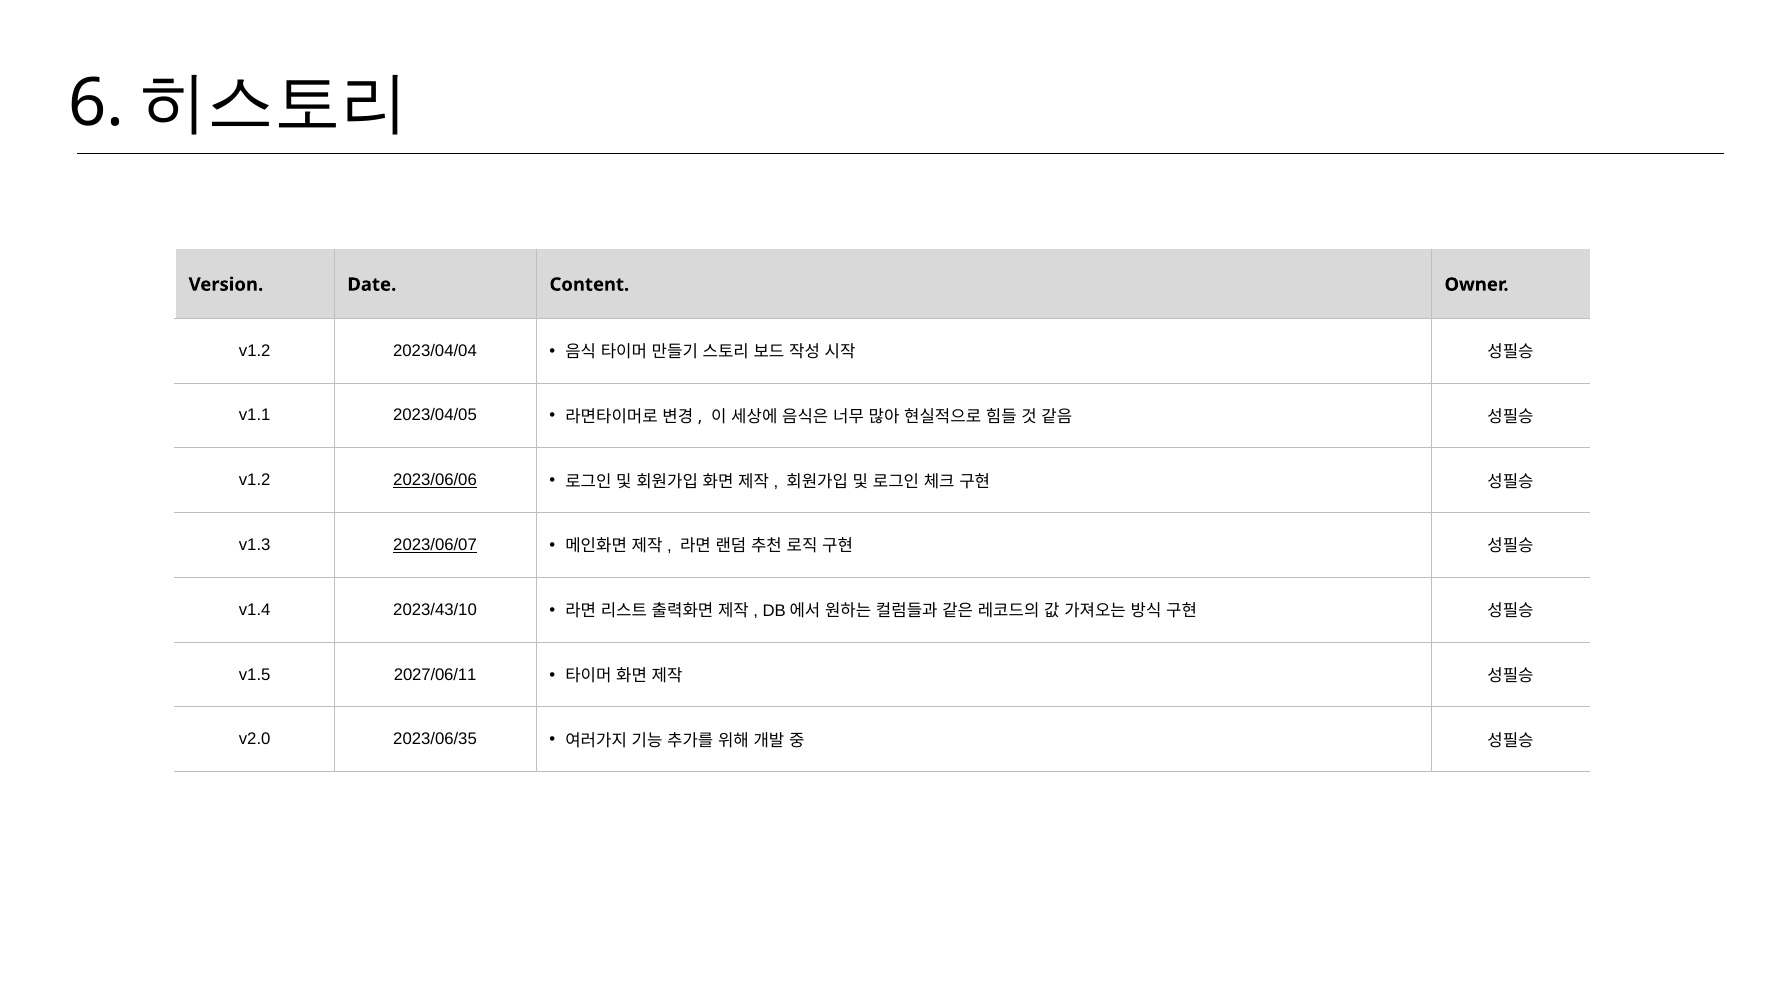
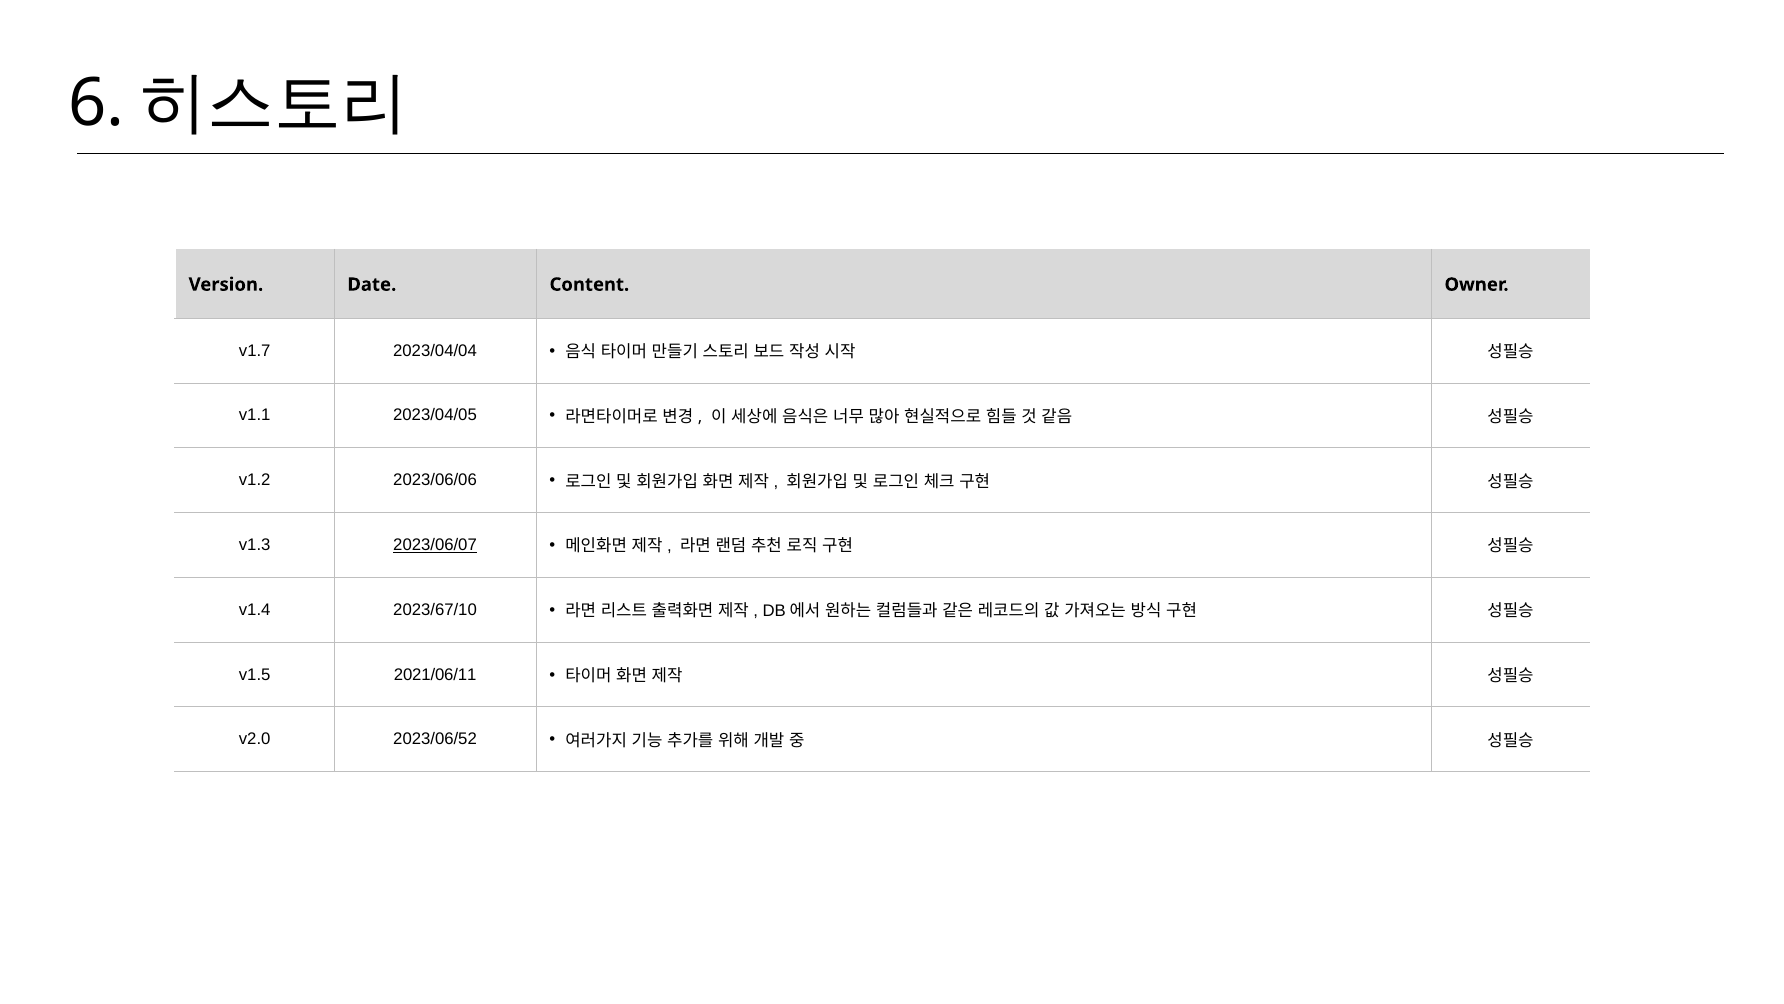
v1.2 at (255, 350): v1.2 -> v1.7
2023/06/06 underline: present -> none
2023/43/10: 2023/43/10 -> 2023/67/10
2027/06/11: 2027/06/11 -> 2021/06/11
2023/06/35: 2023/06/35 -> 2023/06/52
